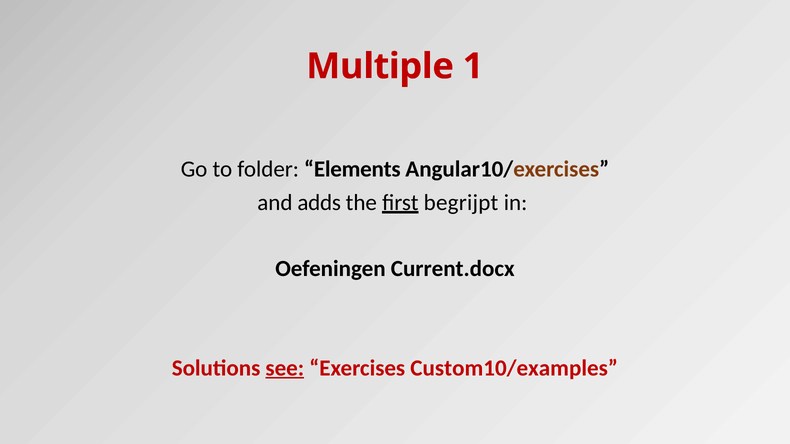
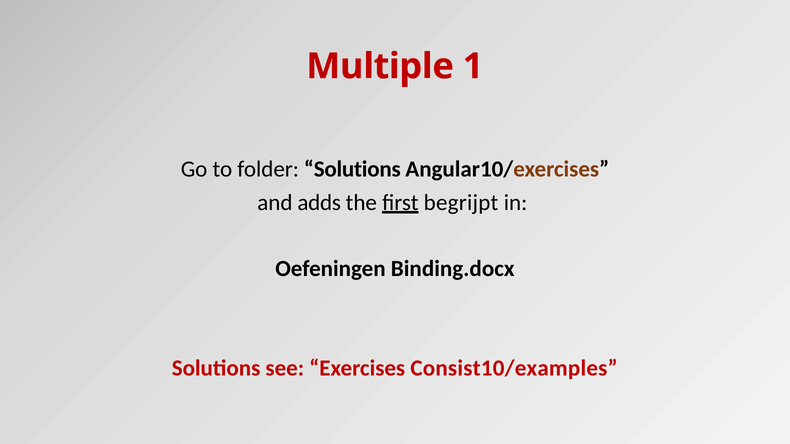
folder Elements: Elements -> Solutions
Current.docx: Current.docx -> Binding.docx
see underline: present -> none
Custom10/examples: Custom10/examples -> Consist10/examples
